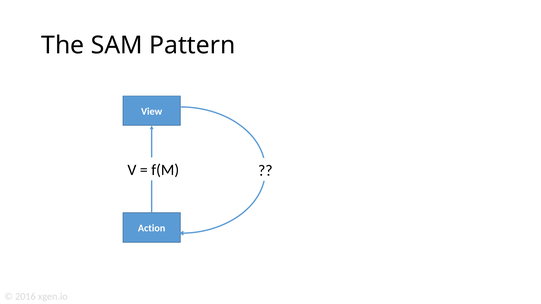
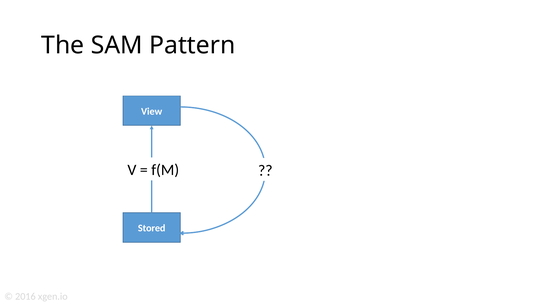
Action: Action -> Stored
